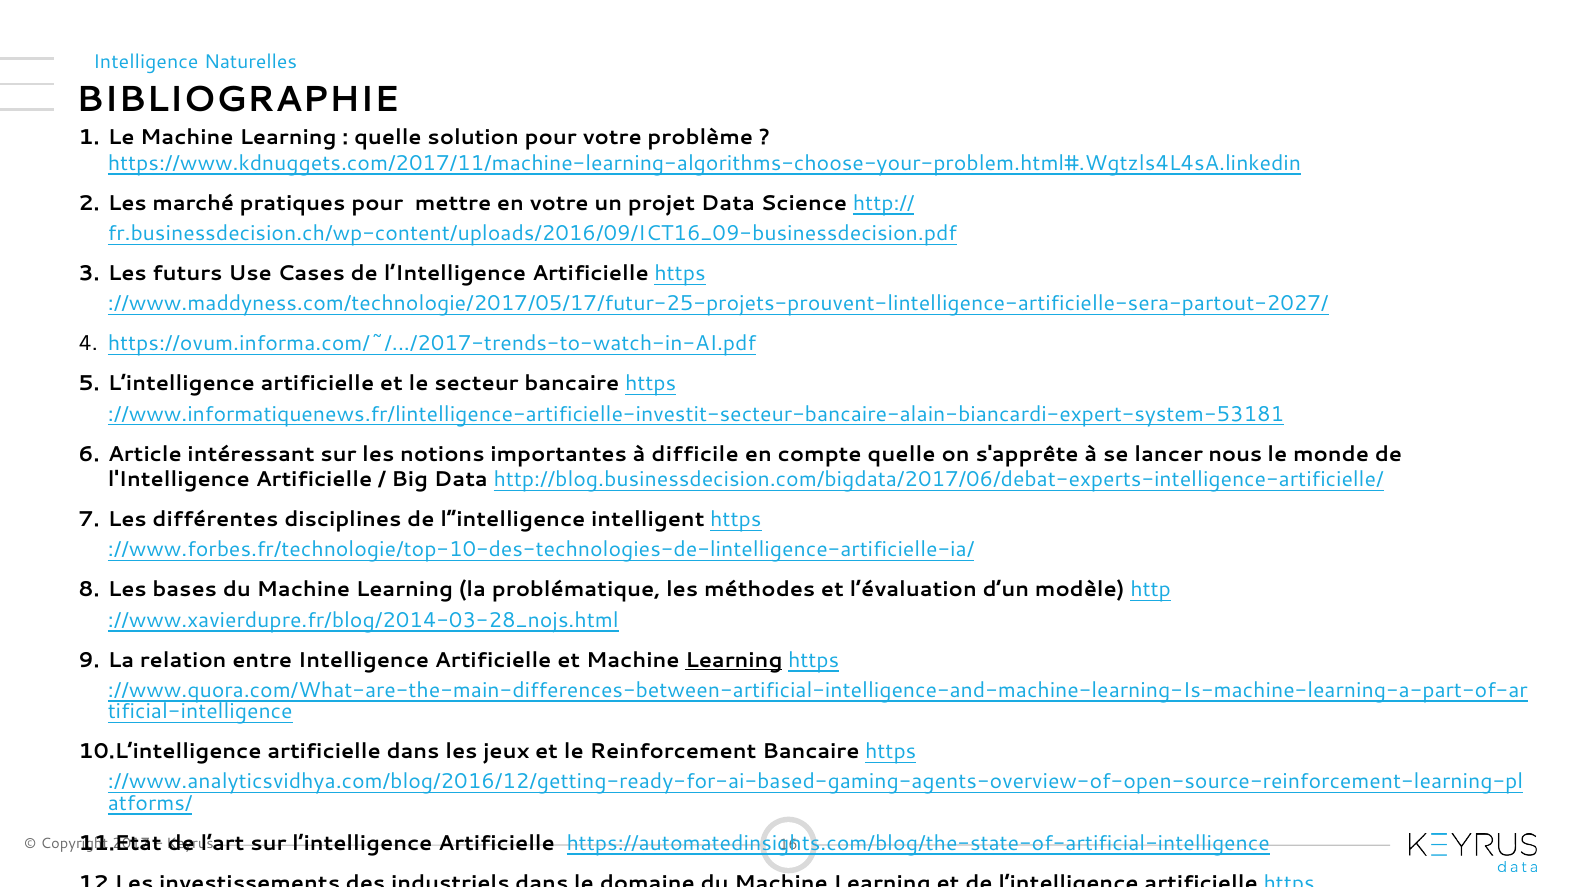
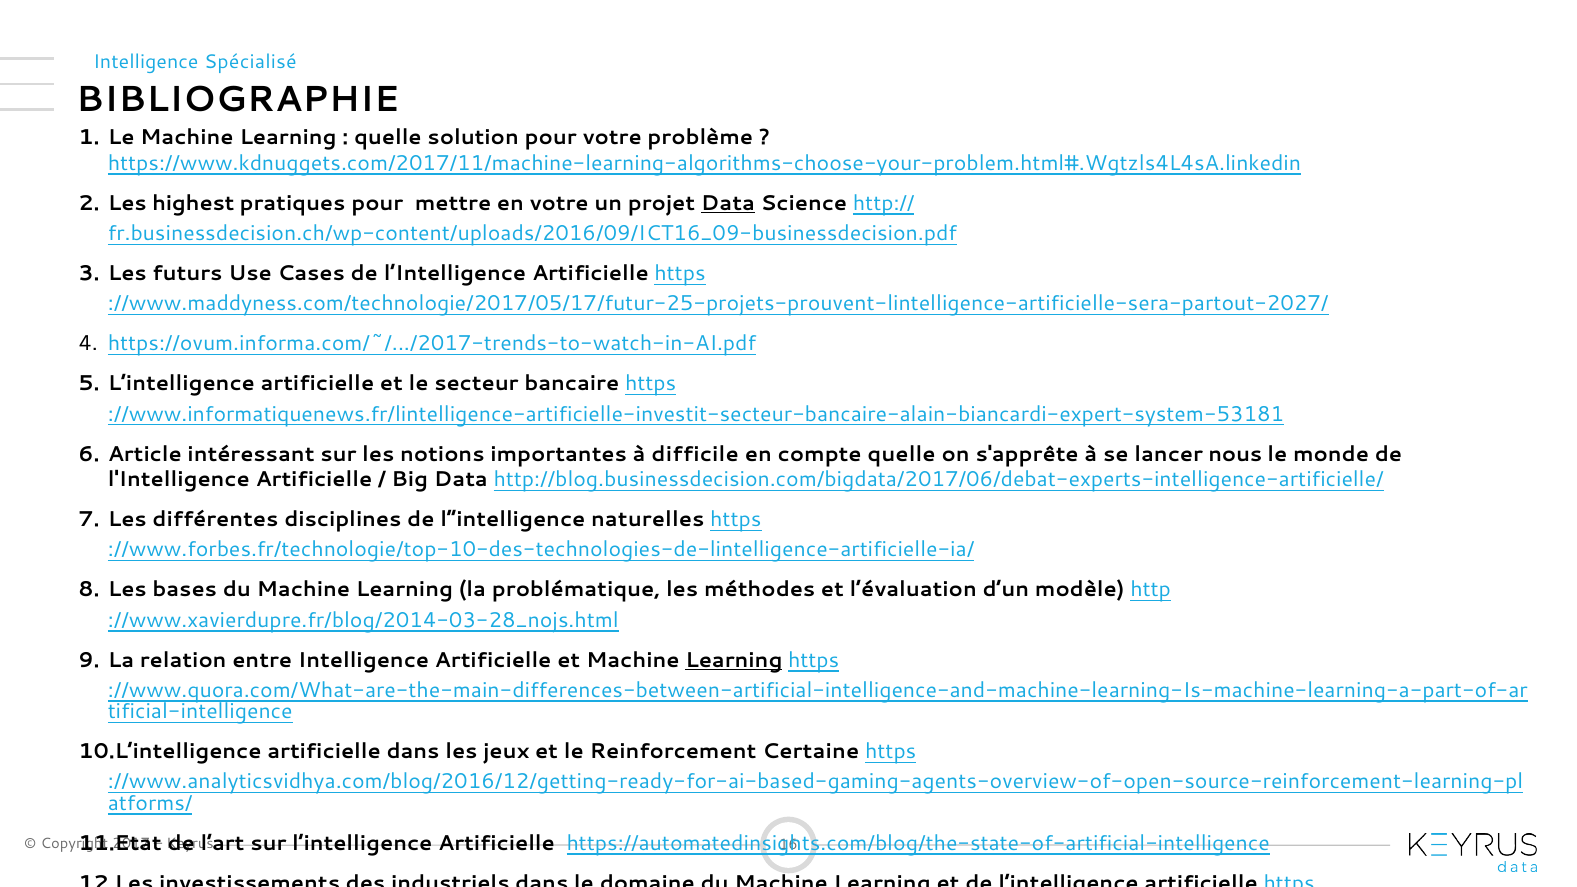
Naturelles: Naturelles -> Spécialisé
marché: marché -> highest
Data at (728, 203) underline: none -> present
intelligent: intelligent -> naturelles
Reinforcement Bancaire: Bancaire -> Certaine
